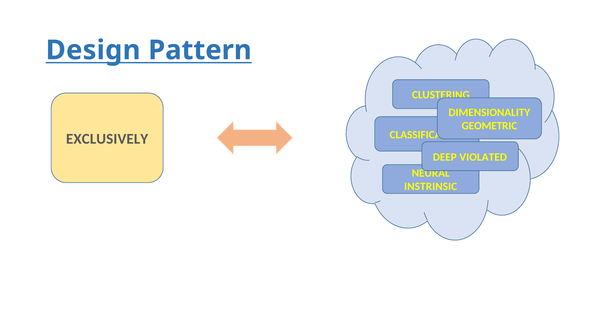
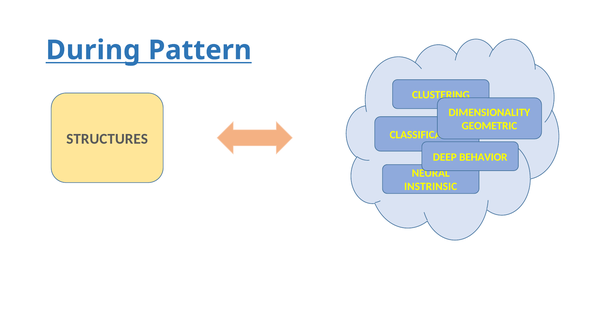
Design: Design -> During
EXCLUSIVELY: EXCLUSIVELY -> STRUCTURES
VIOLATED: VIOLATED -> BEHAVIOR
